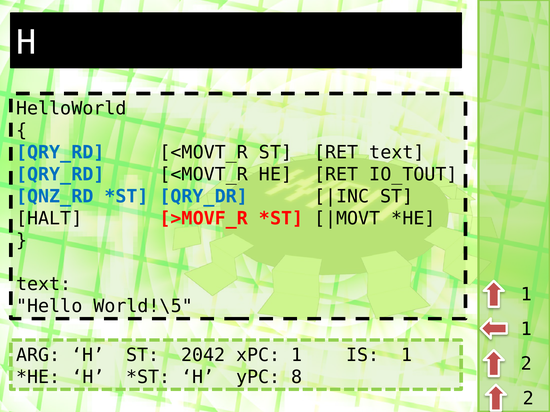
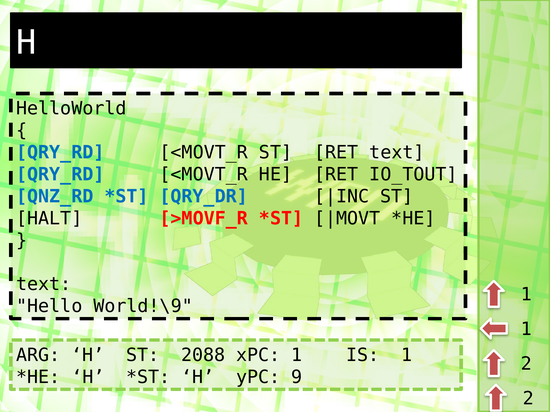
World!\5: World!\5 -> World!\9
2042: 2042 -> 2088
8: 8 -> 9
